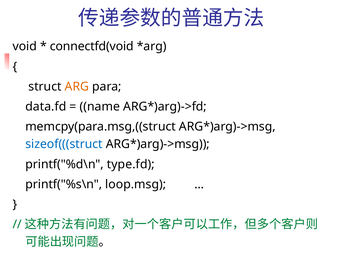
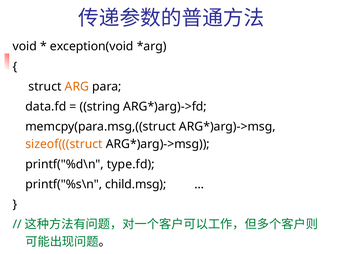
connectfd(void: connectfd(void -> exception(void
name: name -> string
sizeof(((struct colour: blue -> orange
loop.msg: loop.msg -> child.msg
